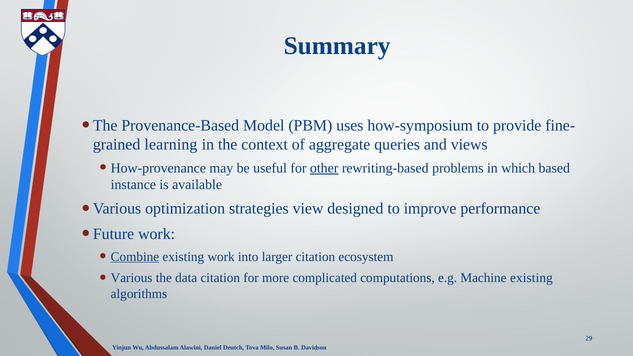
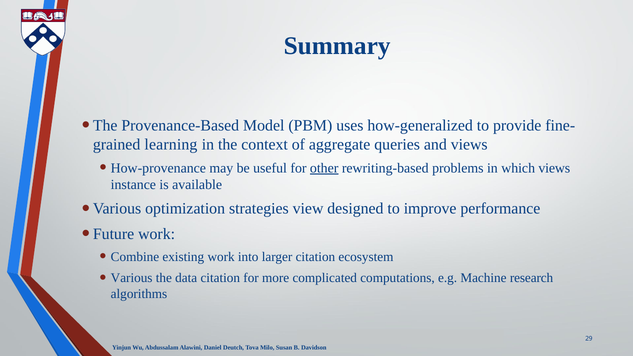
how-symposium: how-symposium -> how-generalized
which based: based -> views
Combine underline: present -> none
Machine existing: existing -> research
